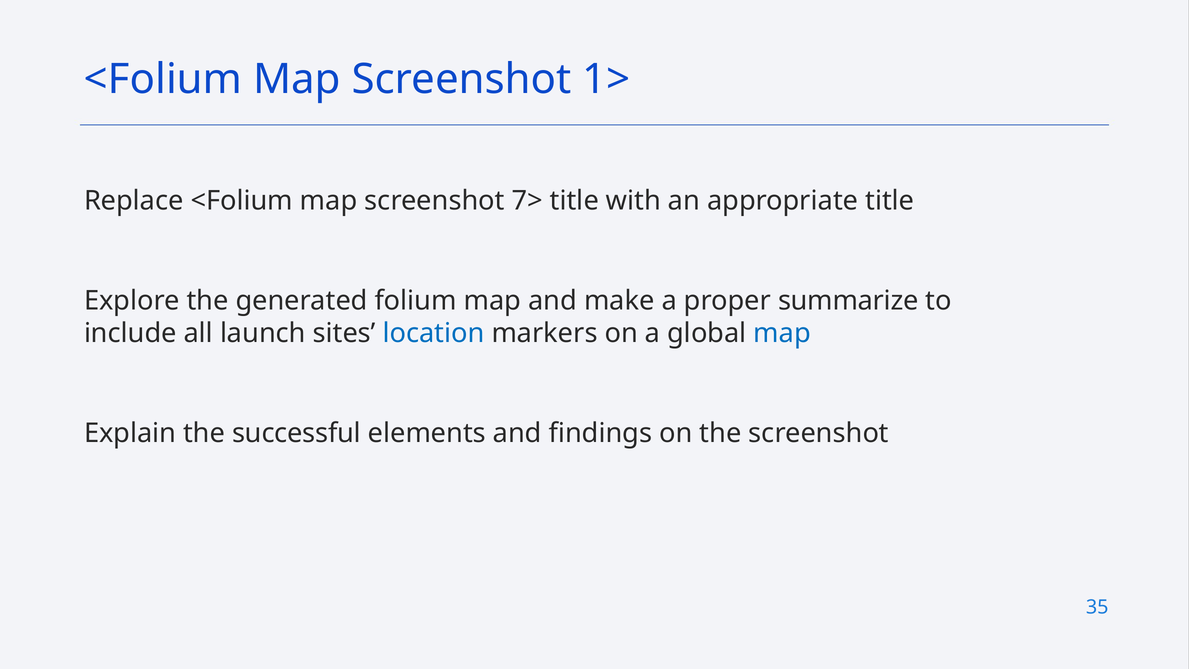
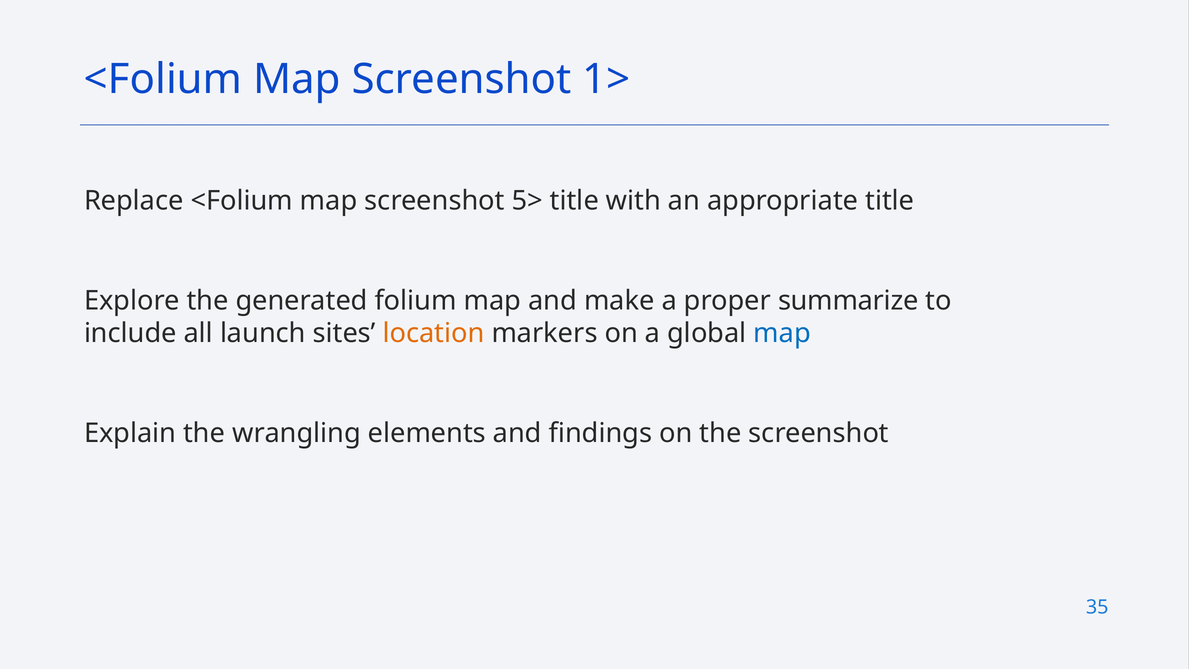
7>: 7> -> 5>
location colour: blue -> orange
successful: successful -> wrangling
